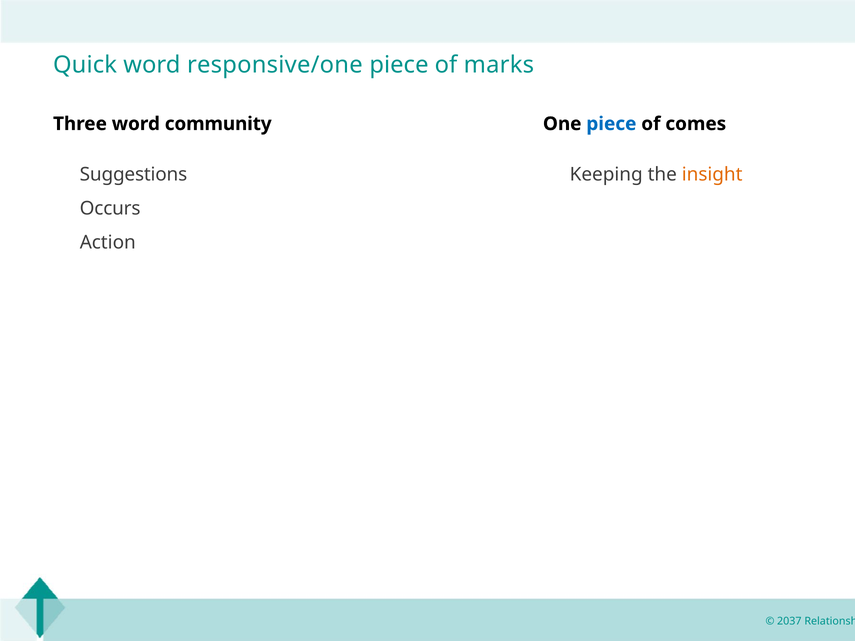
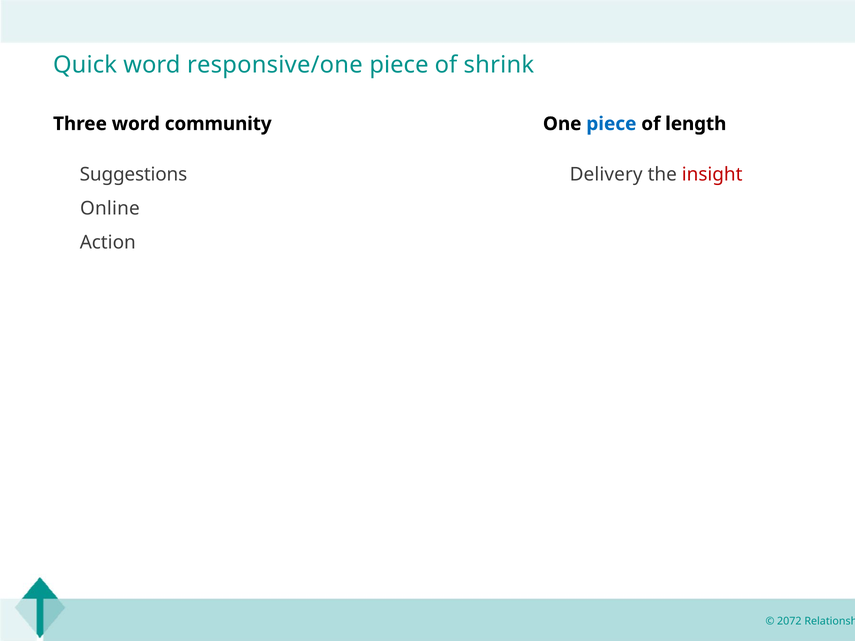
marks: marks -> shrink
comes: comes -> length
Keeping: Keeping -> Delivery
insight colour: orange -> red
Occurs: Occurs -> Online
2037: 2037 -> 2072
